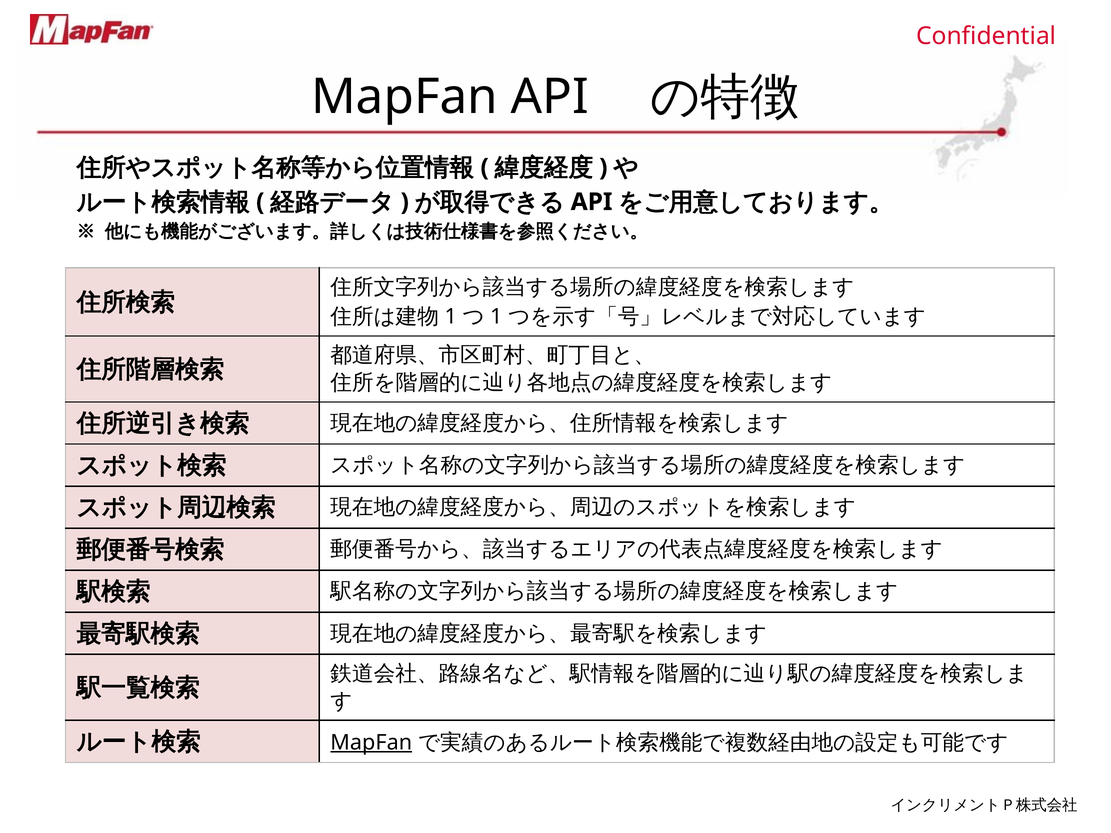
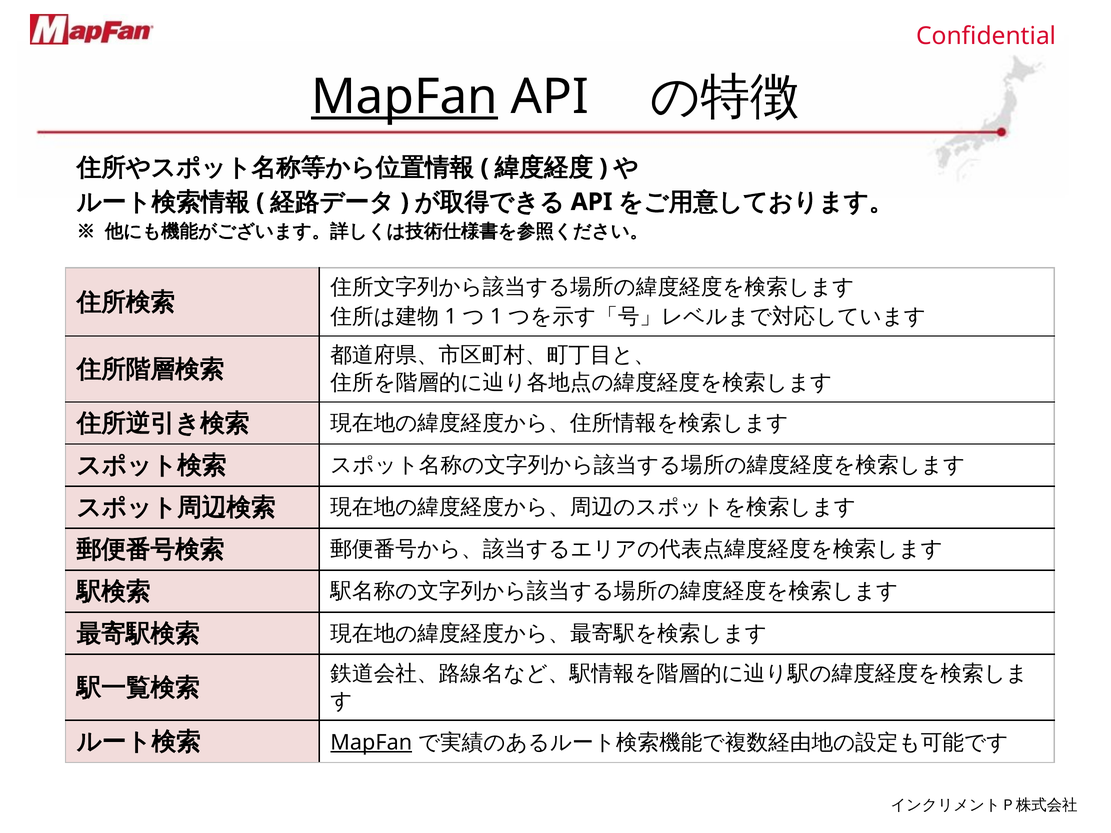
MapFan at (405, 97) underline: none -> present
